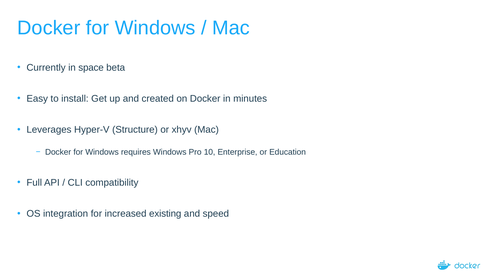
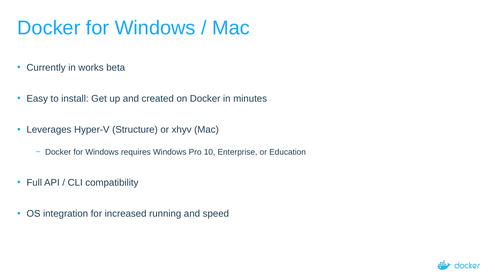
space: space -> works
existing: existing -> running
